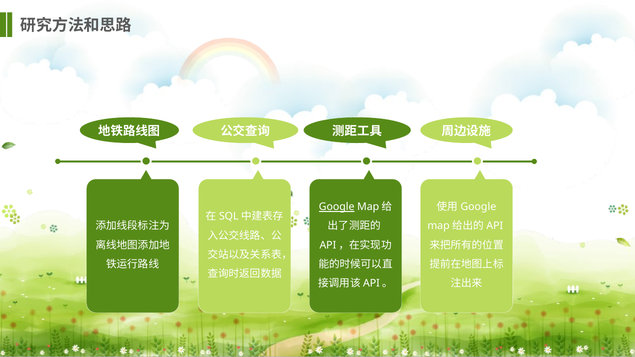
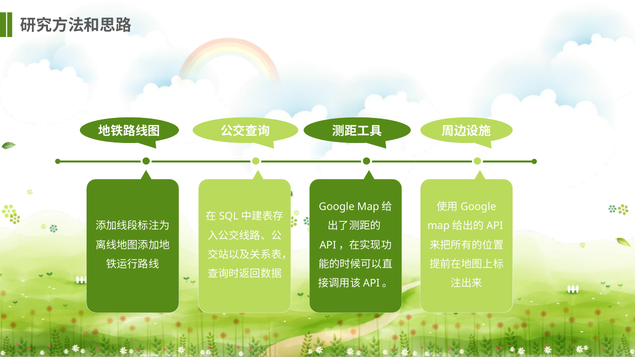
Google underline: present -> none
